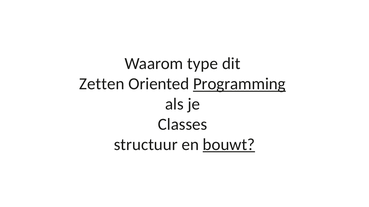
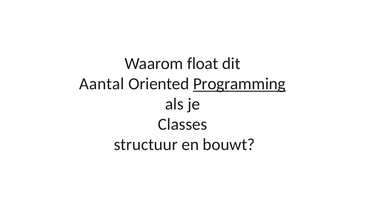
type: type -> float
Zetten: Zetten -> Aantal
bouwt underline: present -> none
